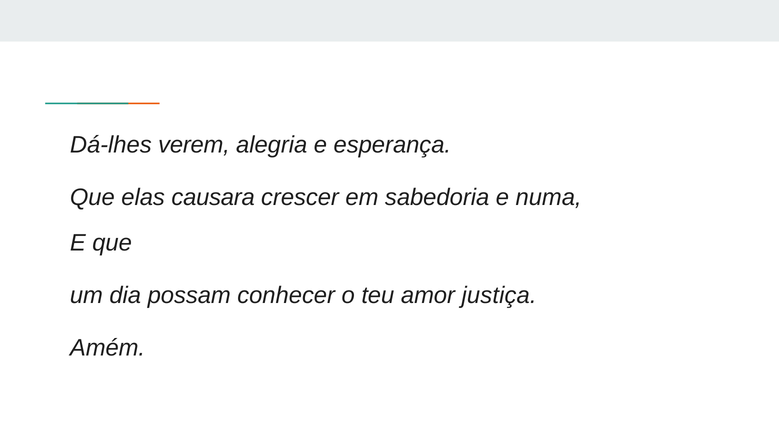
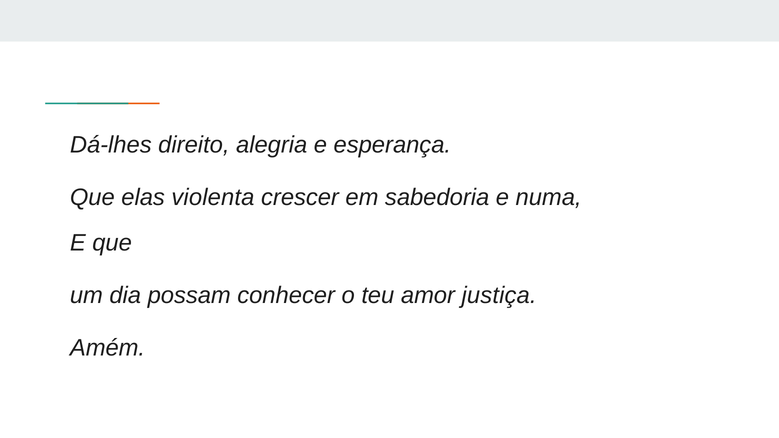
verem: verem -> direito
causara: causara -> violenta
